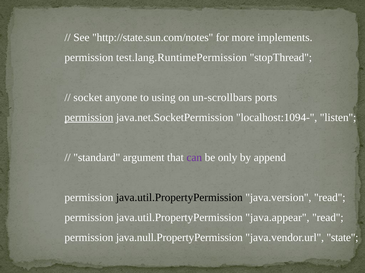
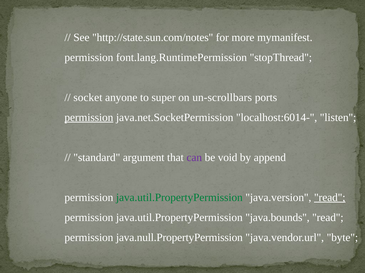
implements: implements -> mymanifest
test.lang.RuntimePermission: test.lang.RuntimePermission -> font.lang.RuntimePermission
using: using -> super
localhost:1094-: localhost:1094- -> localhost:6014-
only: only -> void
java.util.PropertyPermission at (179, 198) colour: black -> green
read at (330, 198) underline: none -> present
java.appear: java.appear -> java.bounds
state: state -> byte
